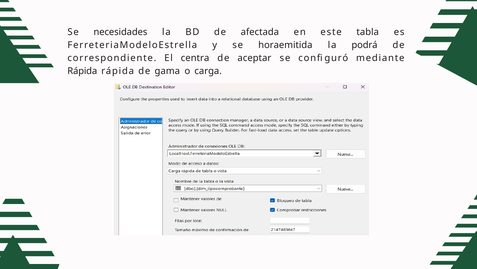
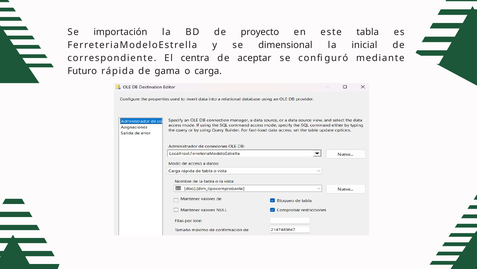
necesidades: necesidades -> importación
afectada: afectada -> proyecto
horaemitida: horaemitida -> dimensional
podrá: podrá -> inicial
Rápida at (82, 71): Rápida -> Futuro
